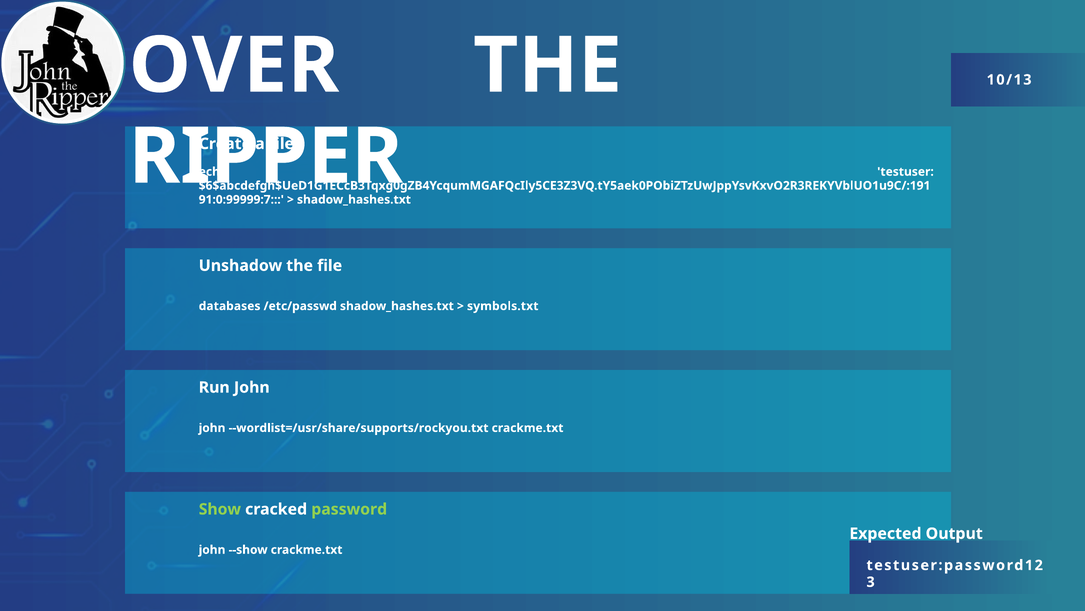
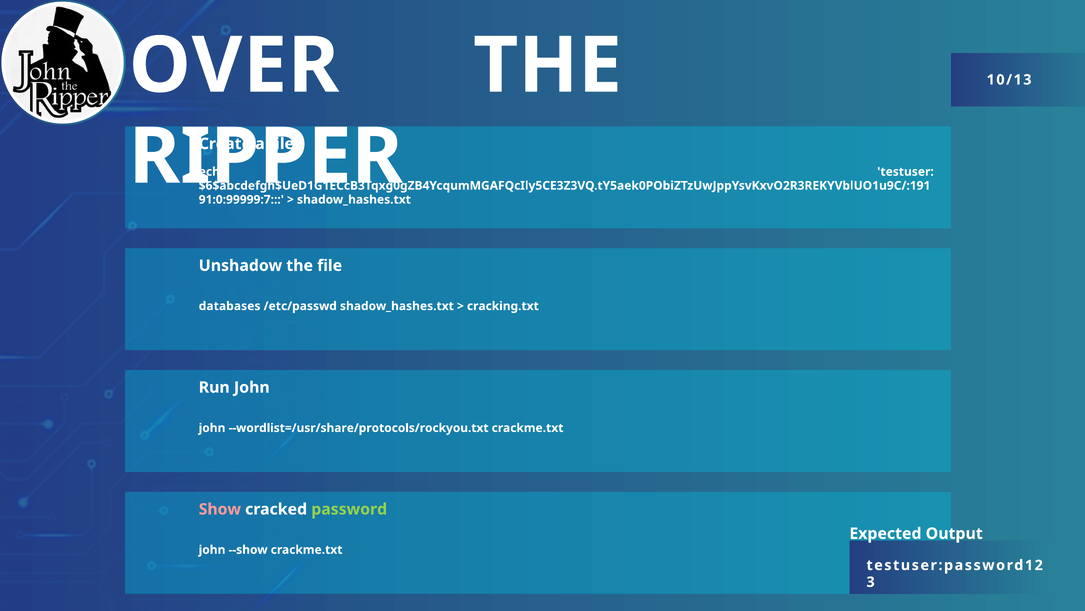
symbols.txt: symbols.txt -> cracking.txt
--wordlist=/usr/share/supports/rockyou.txt: --wordlist=/usr/share/supports/rockyou.txt -> --wordlist=/usr/share/protocols/rockyou.txt
Show colour: light green -> pink
